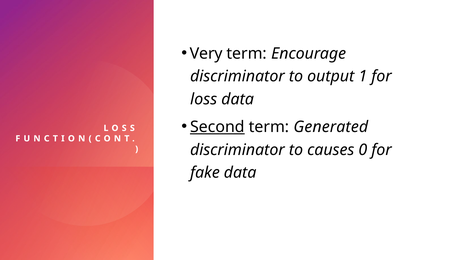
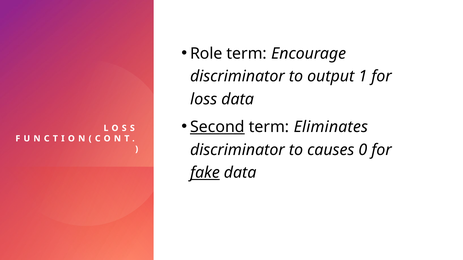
Very: Very -> Role
Generated: Generated -> Eliminates
fake underline: none -> present
